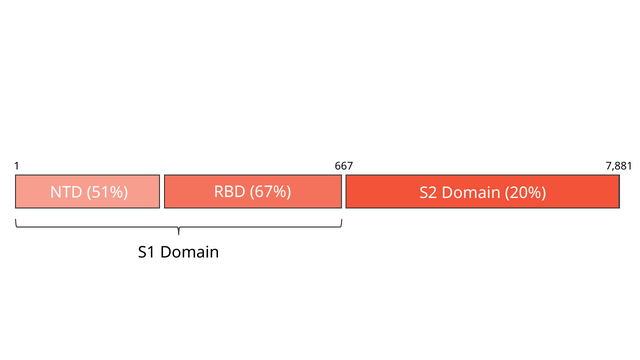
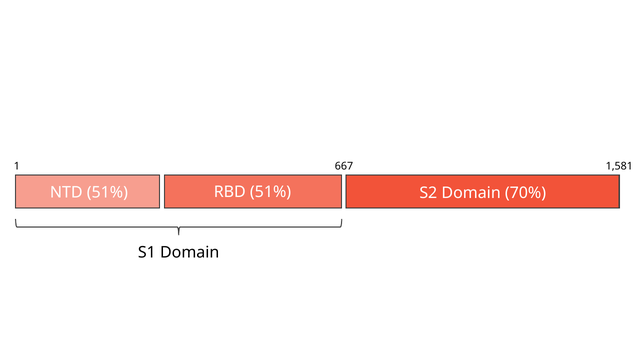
7,881: 7,881 -> 1,581
RBD 67%: 67% -> 51%
20%: 20% -> 70%
